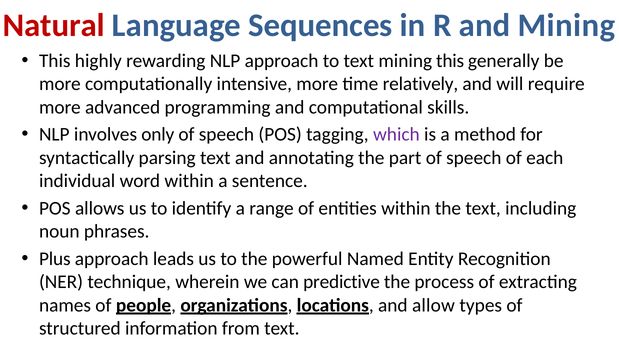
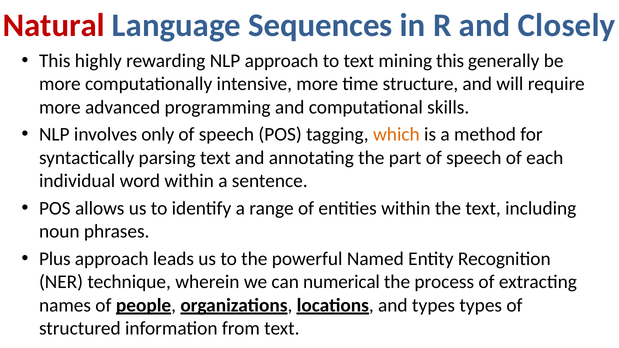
and Mining: Mining -> Closely
relatively: relatively -> structure
which colour: purple -> orange
predictive: predictive -> numerical
and allow: allow -> types
